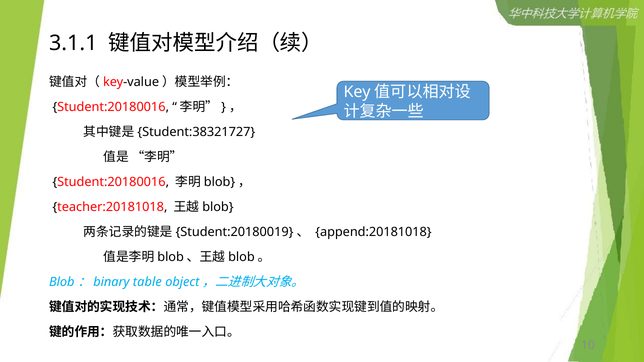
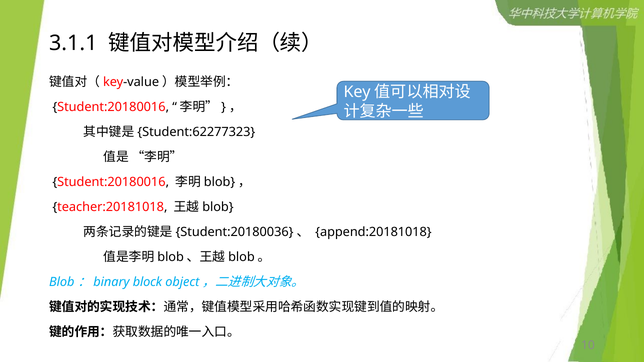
Student:38321727: Student:38321727 -> Student:62277323
Student:20180019: Student:20180019 -> Student:20180036
table: table -> block
